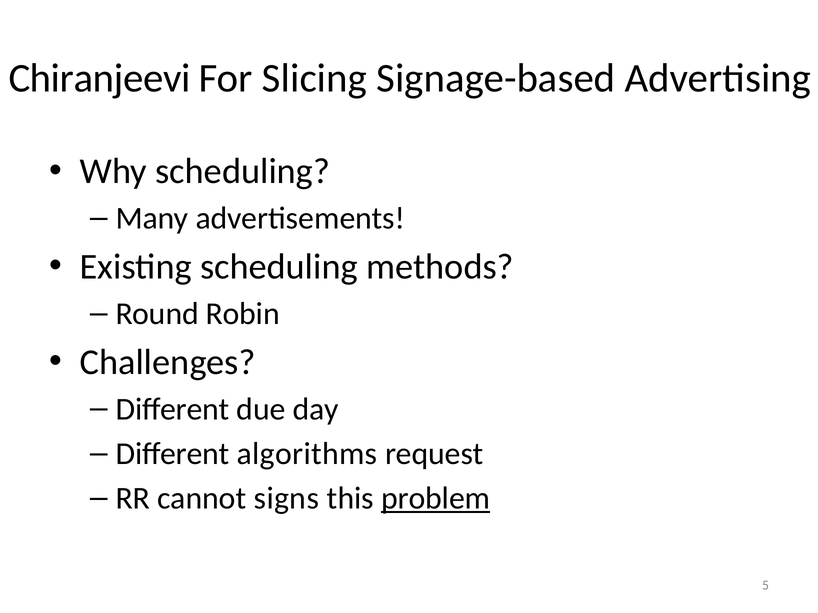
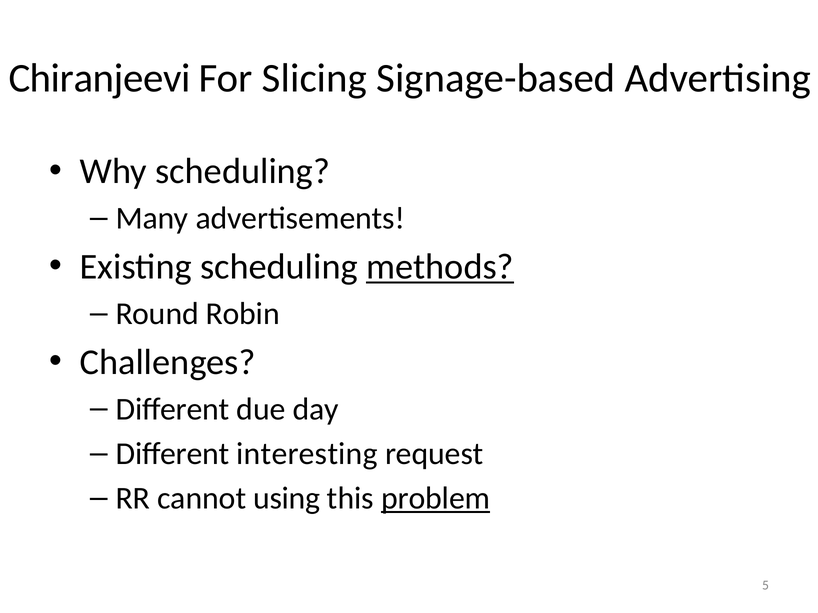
methods underline: none -> present
algorithms: algorithms -> interesting
signs: signs -> using
